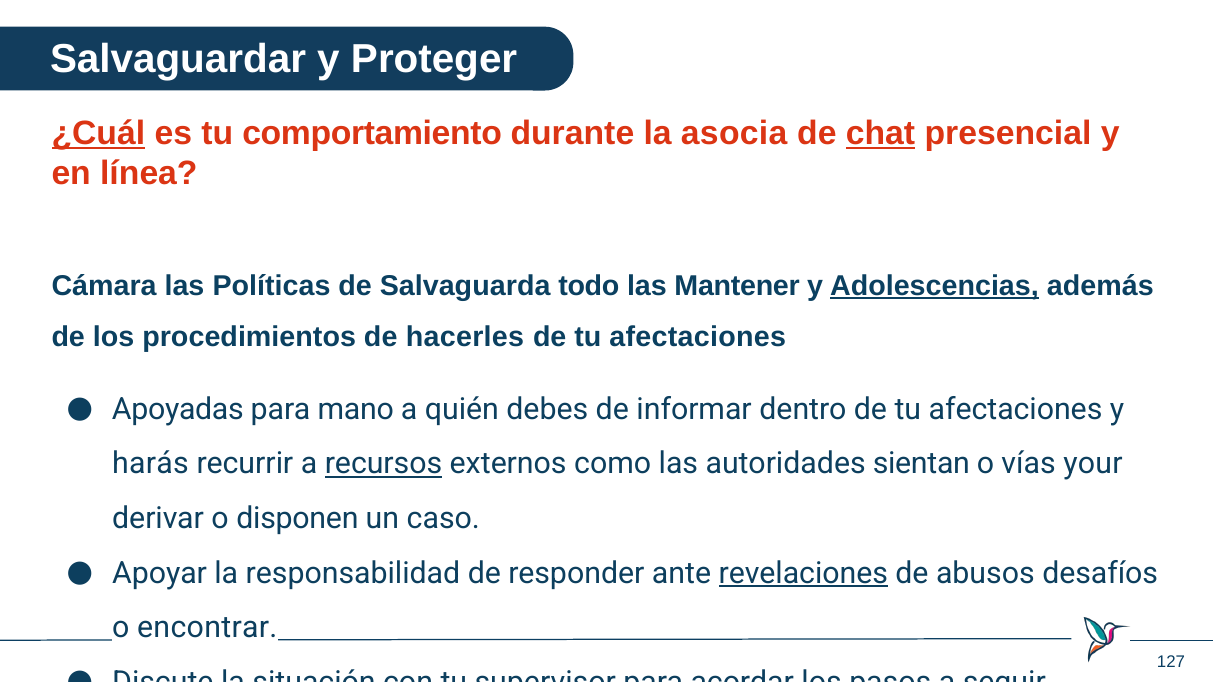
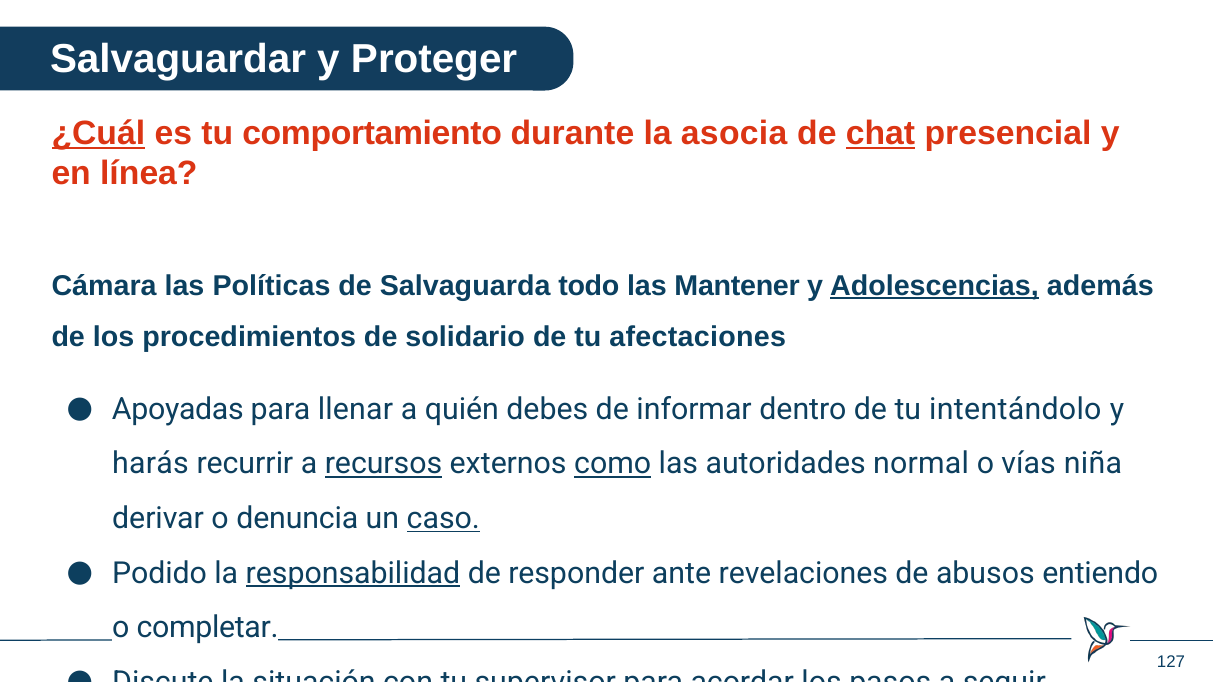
hacerles: hacerles -> solidario
mano: mano -> llenar
dentro de tu afectaciones: afectaciones -> intentándolo
como underline: none -> present
sientan: sientan -> normal
your: your -> niña
disponen: disponen -> denuncia
caso underline: none -> present
Apoyar: Apoyar -> Podido
responsabilidad underline: none -> present
revelaciones underline: present -> none
desafíos: desafíos -> entiendo
encontrar: encontrar -> completar
